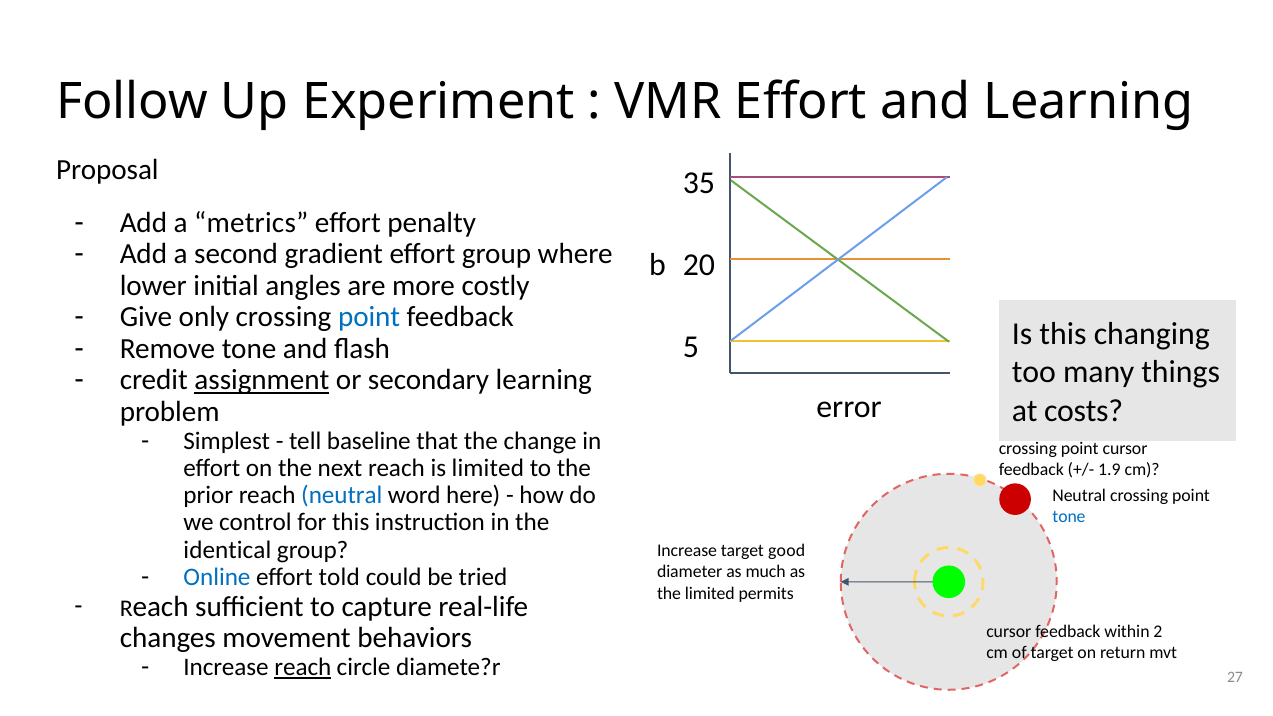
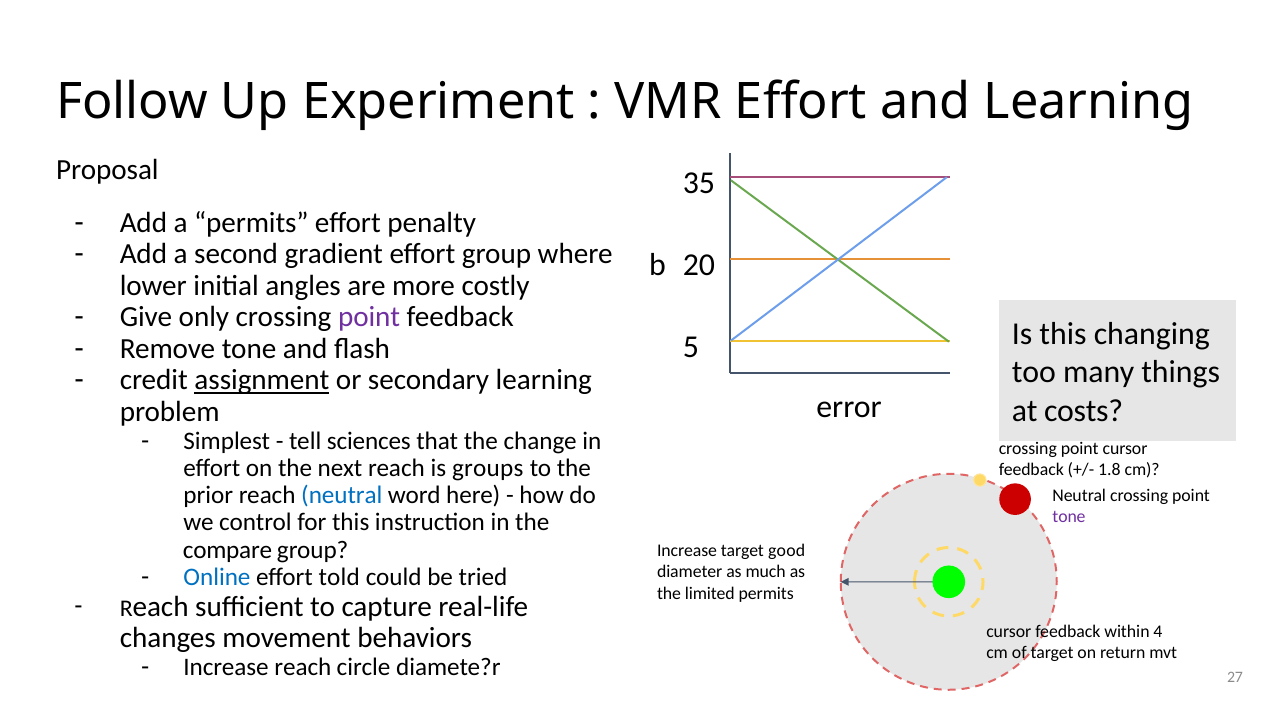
a metrics: metrics -> permits
point at (369, 317) colour: blue -> purple
baseline: baseline -> sciences
is limited: limited -> groups
1.9: 1.9 -> 1.8
tone at (1069, 517) colour: blue -> purple
identical: identical -> compare
2: 2 -> 4
reach at (303, 667) underline: present -> none
